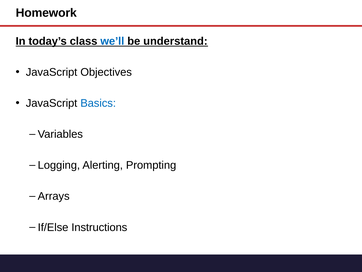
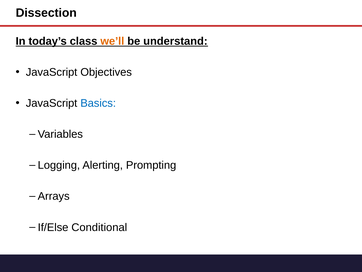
Homework: Homework -> Dissection
we’ll colour: blue -> orange
Instructions: Instructions -> Conditional
